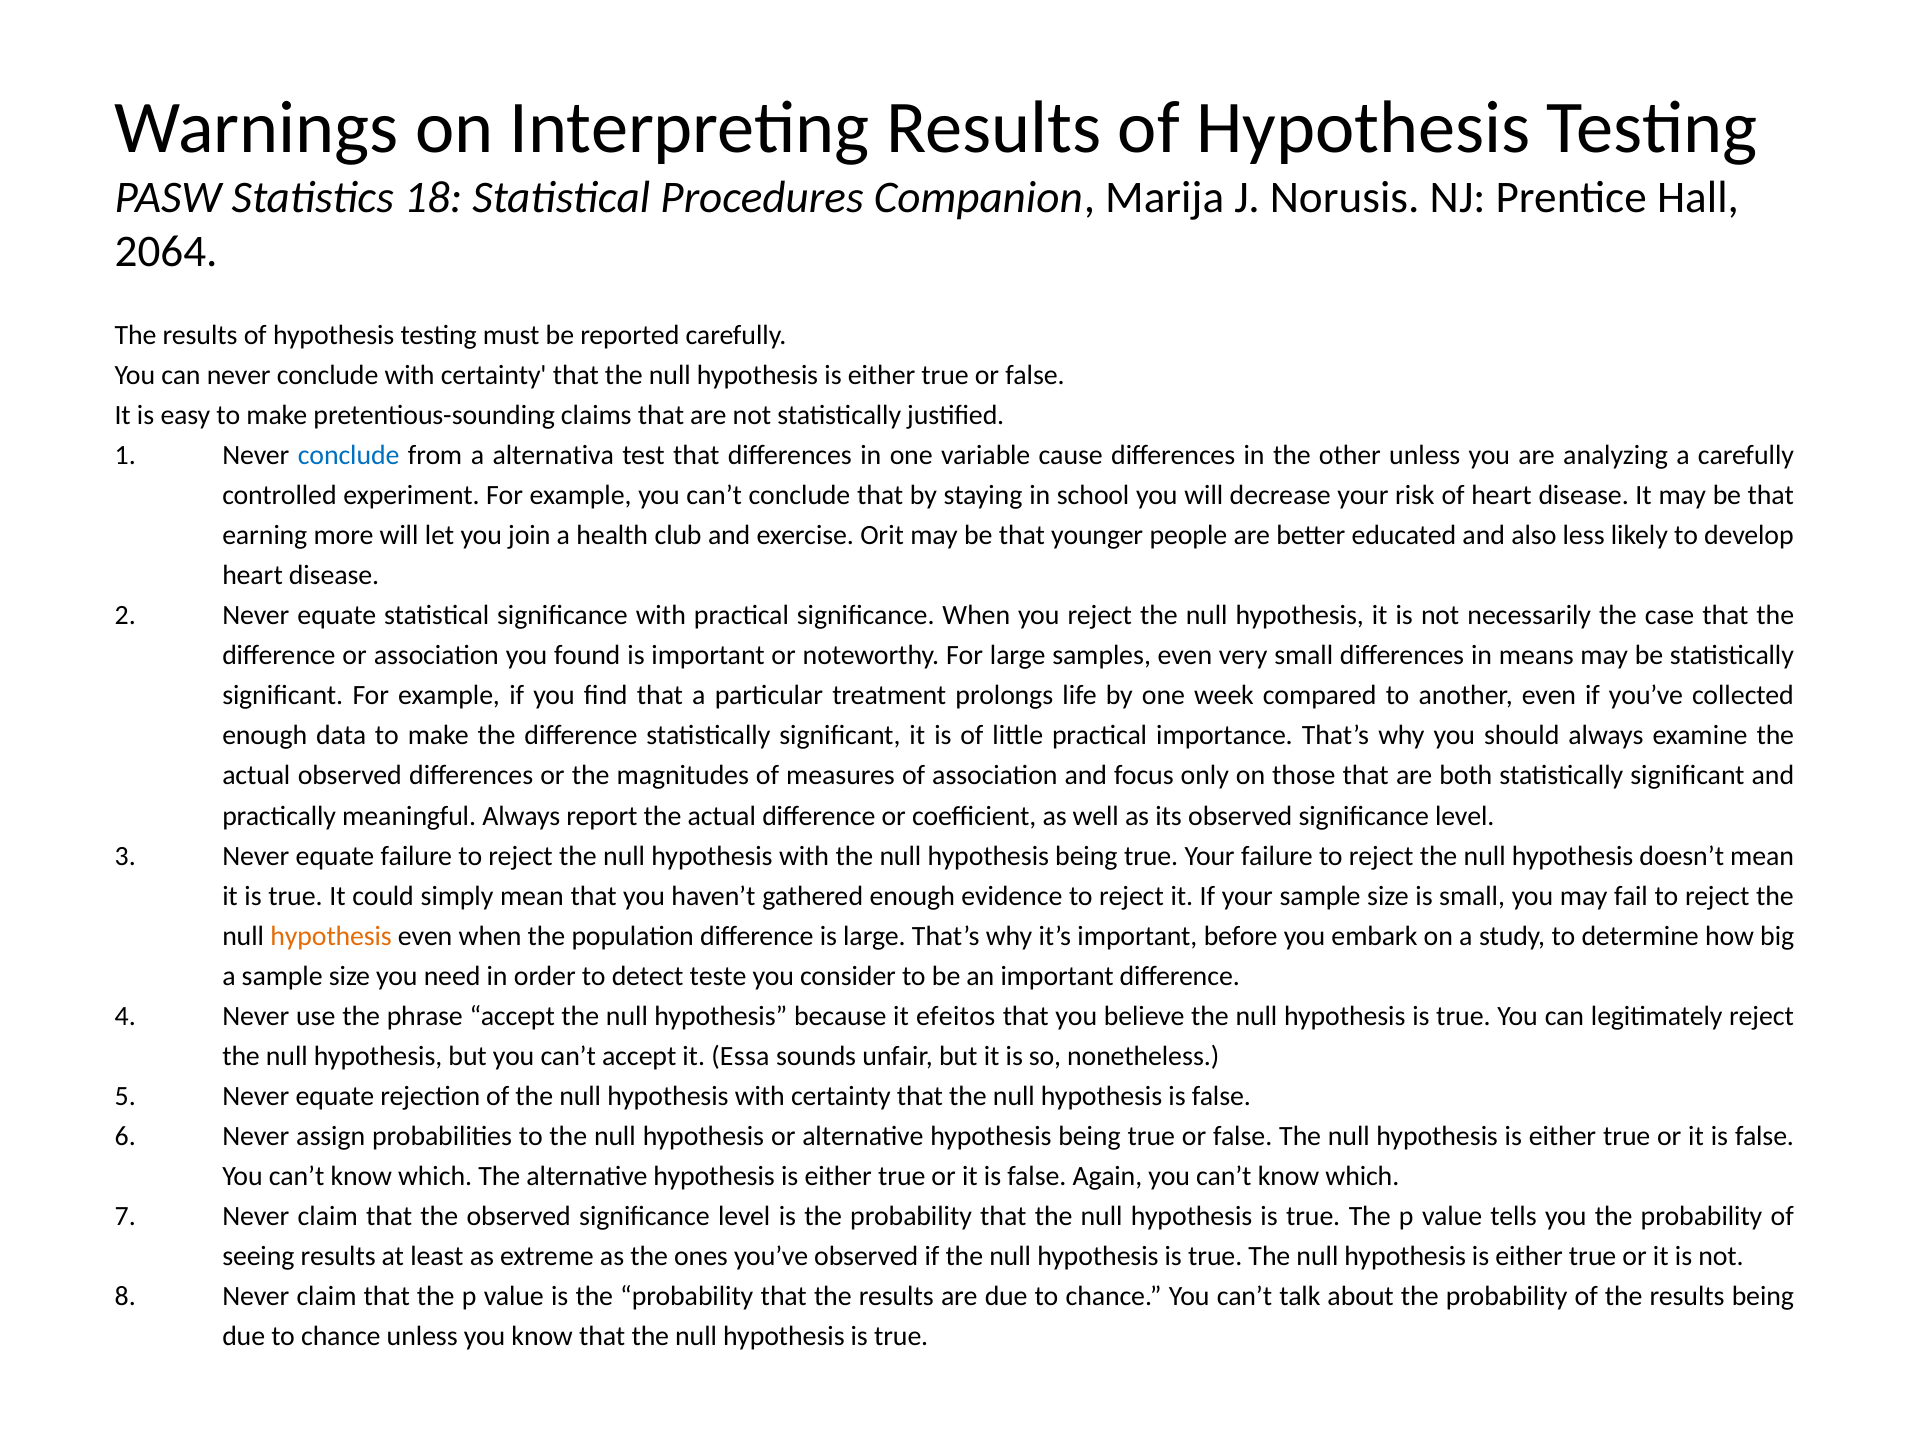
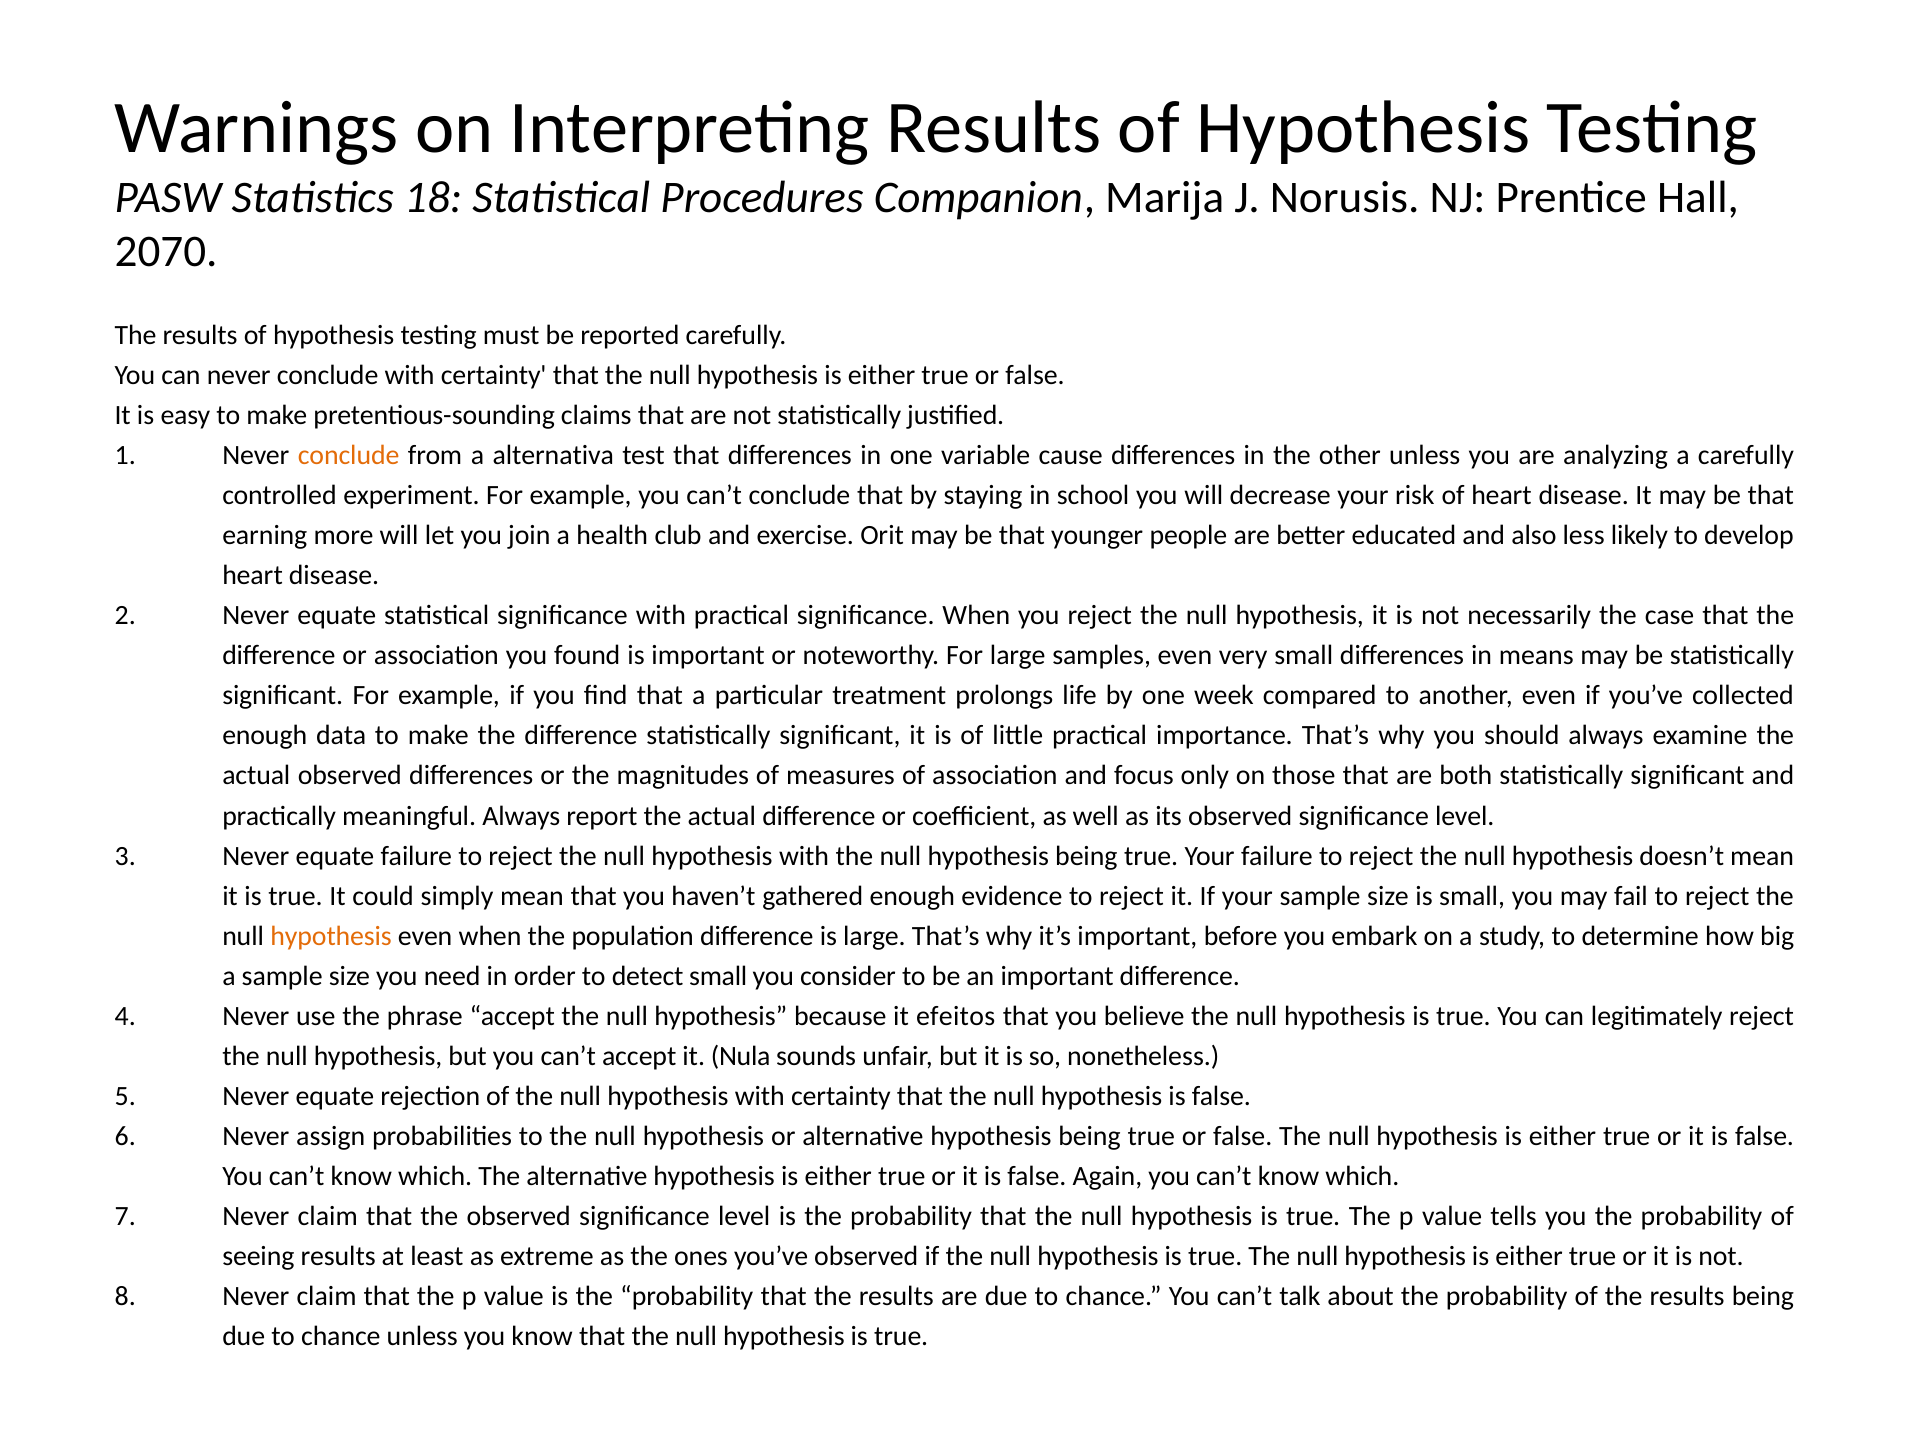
2064: 2064 -> 2070
conclude at (349, 455) colour: blue -> orange
detect teste: teste -> small
Essa: Essa -> Nula
